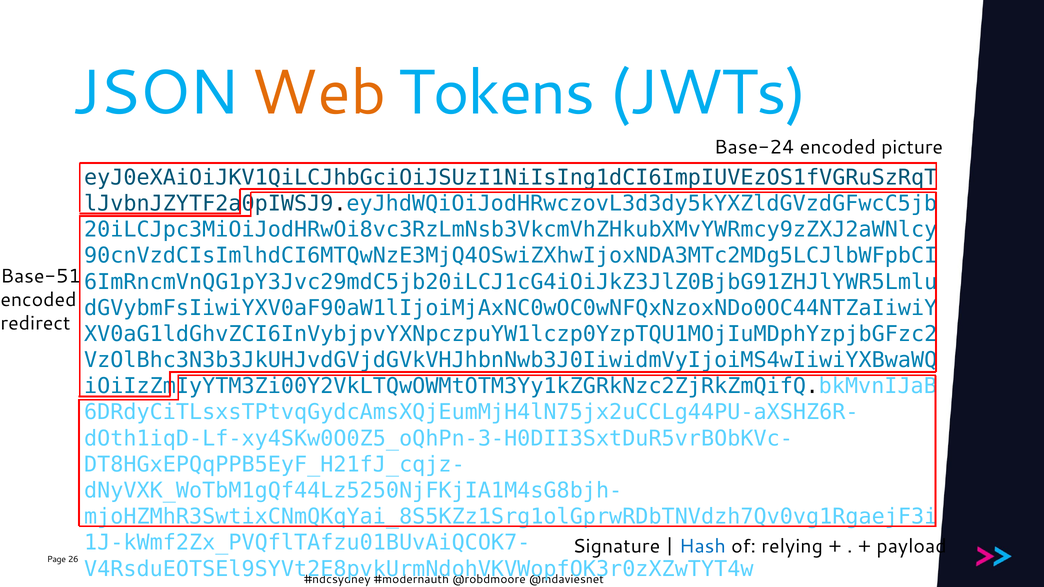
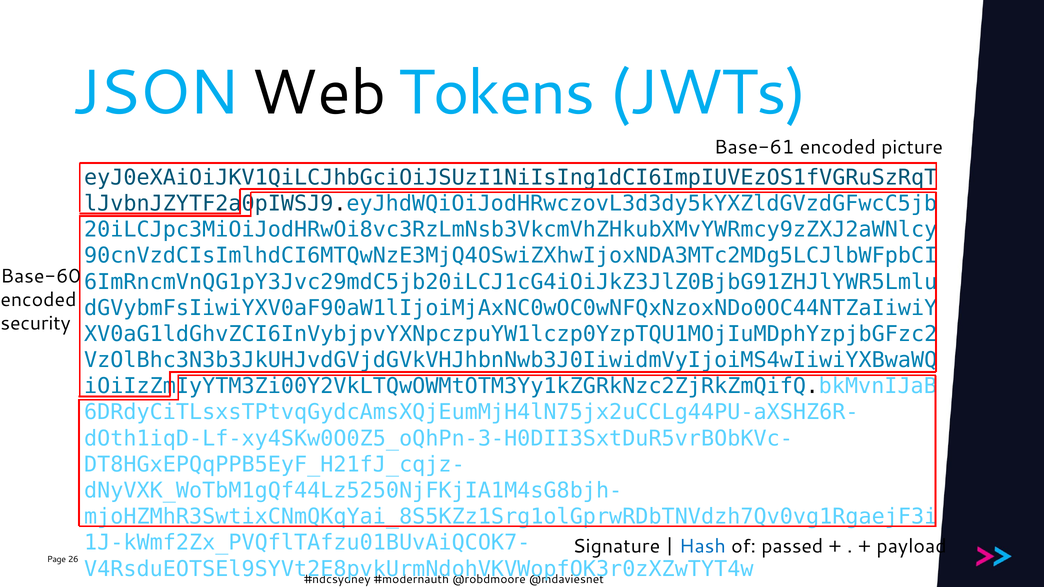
Web colour: orange -> black
Base-24: Base-24 -> Base-61
Base-51: Base-51 -> Base-60
redirect: redirect -> security
relying: relying -> passed
